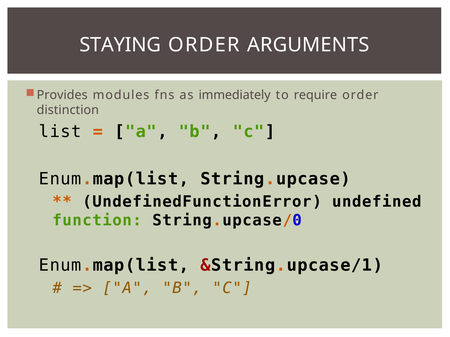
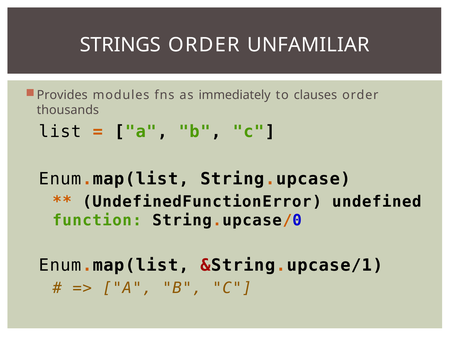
STAYING: STAYING -> STRINGS
ARGUMENTS: ARGUMENTS -> UNFAMILIAR
require: require -> clauses
distinction: distinction -> thousands
